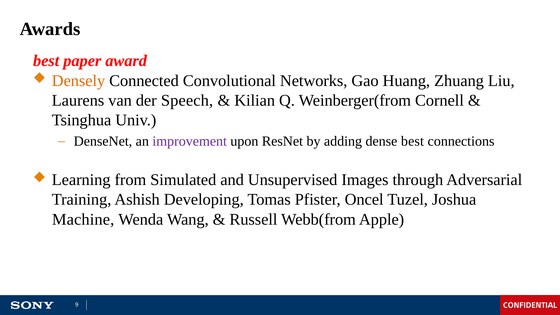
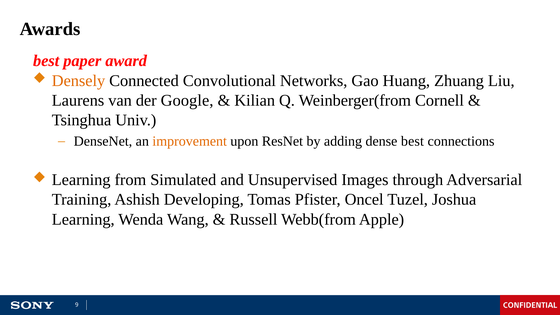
Speech: Speech -> Google
improvement colour: purple -> orange
Machine at (83, 219): Machine -> Learning
